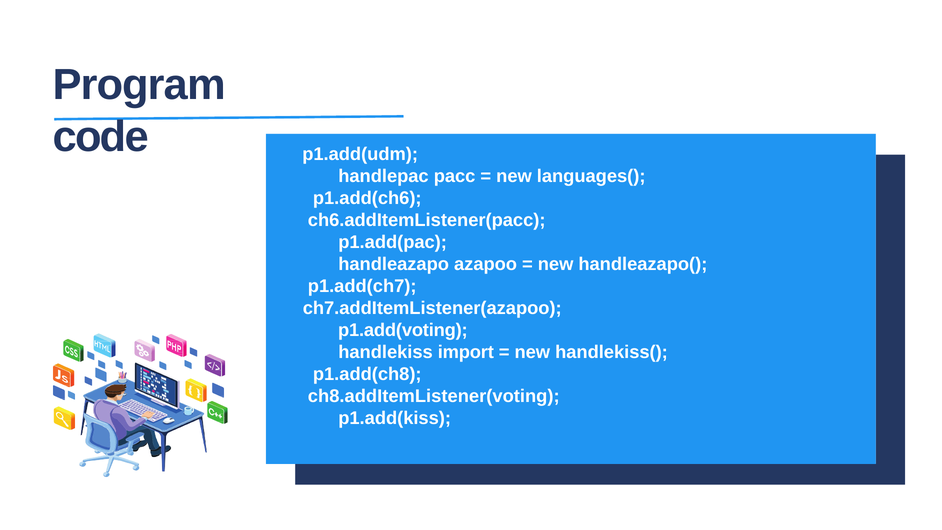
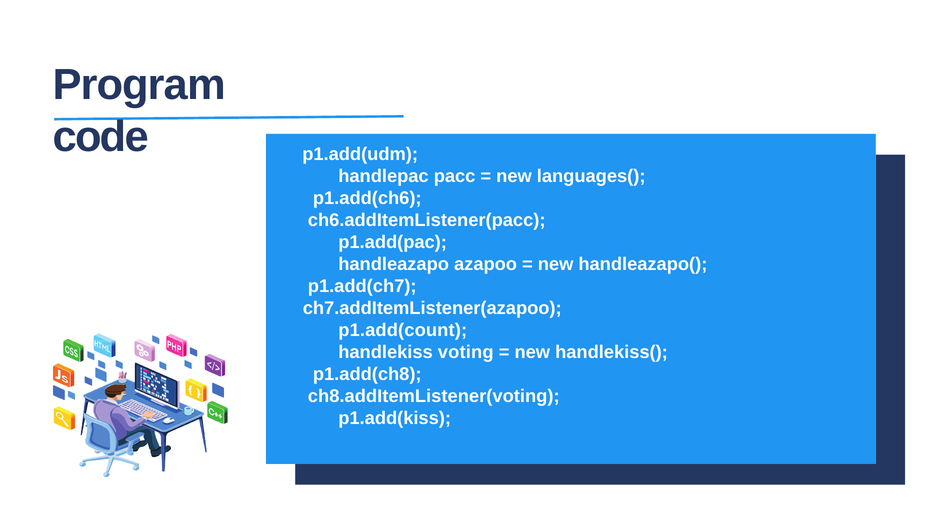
p1.add(voting: p1.add(voting -> p1.add(count
import: import -> voting
